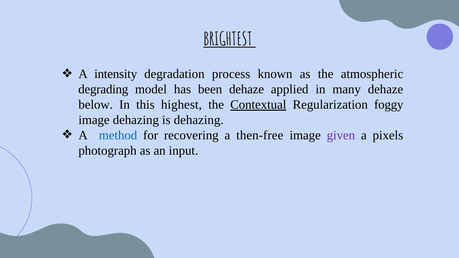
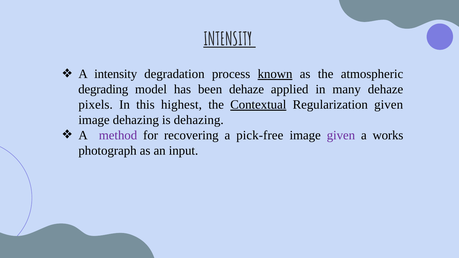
BRIGHTEST at (228, 39): BRIGHTEST -> INTENSITY
known underline: none -> present
below: below -> pixels
Regularization foggy: foggy -> given
method colour: blue -> purple
then-free: then-free -> pick-free
pixels: pixels -> works
